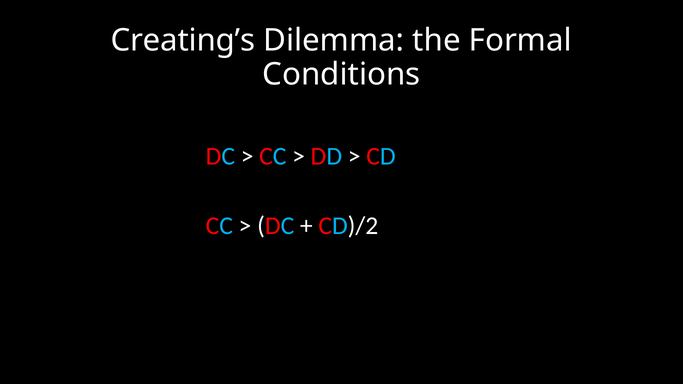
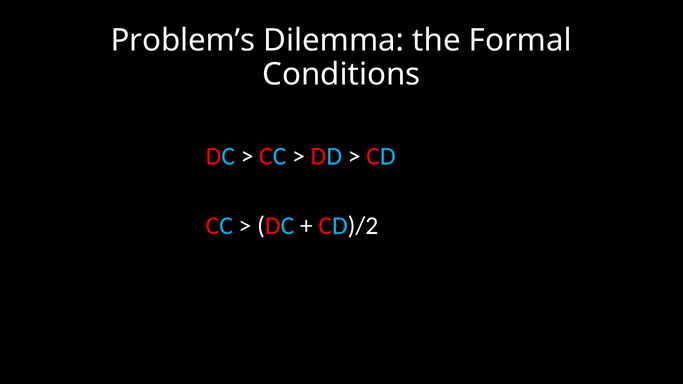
Creating’s: Creating’s -> Problem’s
